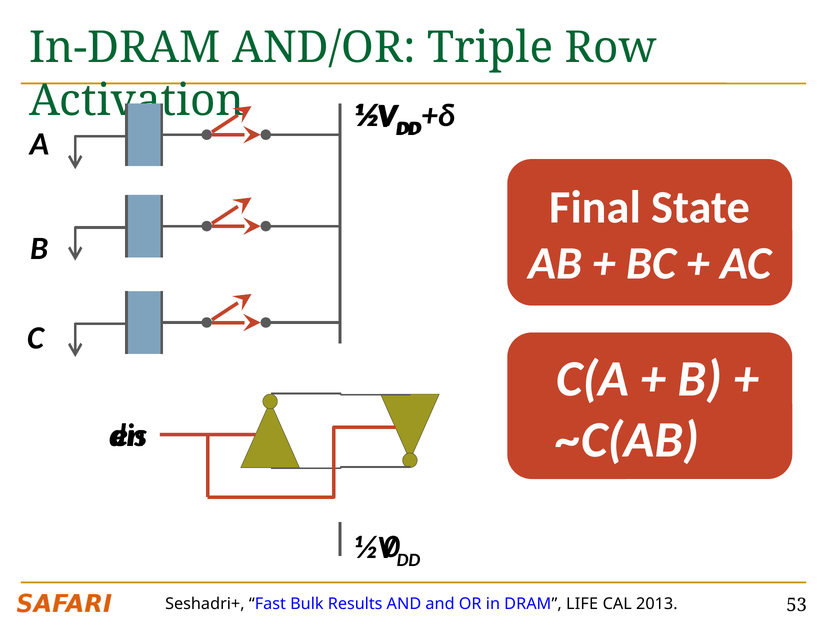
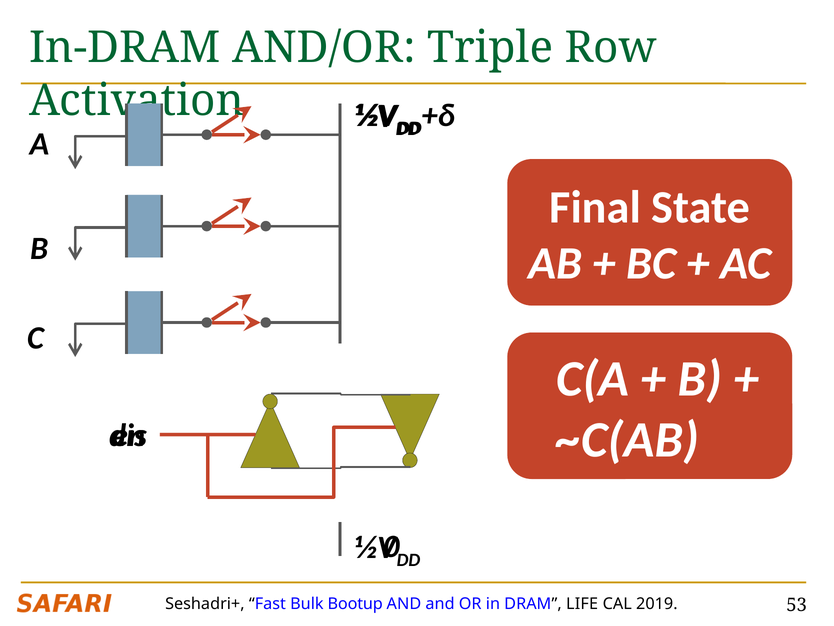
Results: Results -> Bootup
2013: 2013 -> 2019
